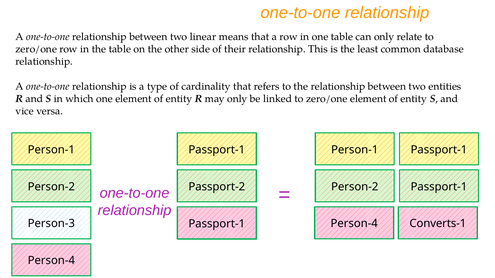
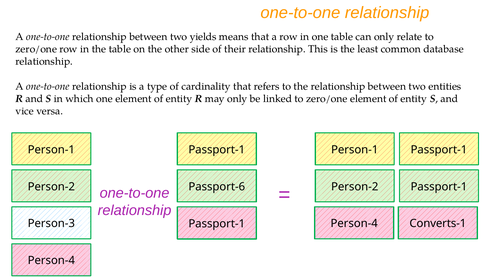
linear: linear -> yields
Passport-2: Passport-2 -> Passport-6
